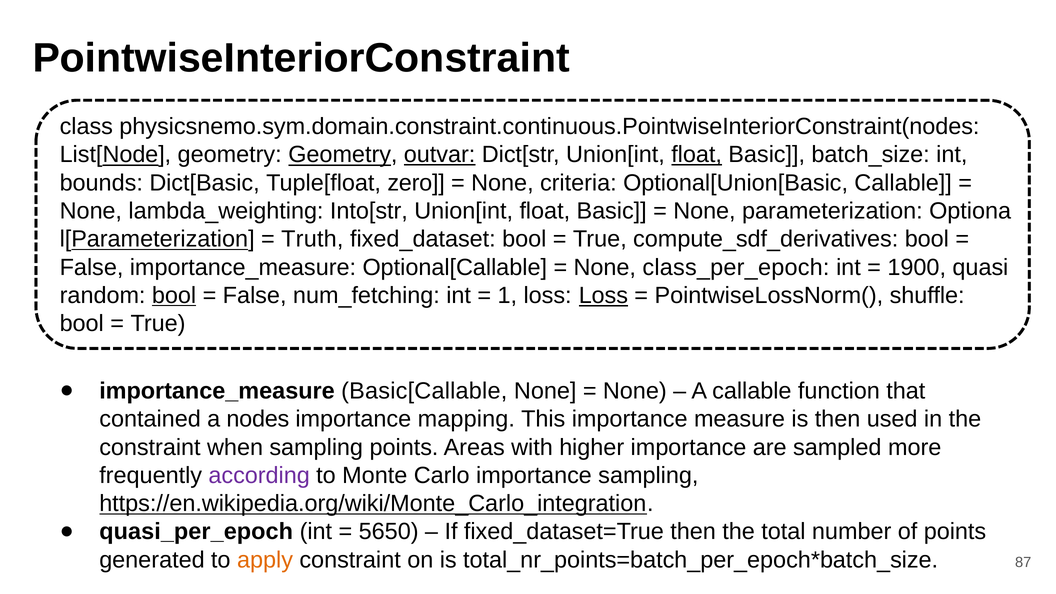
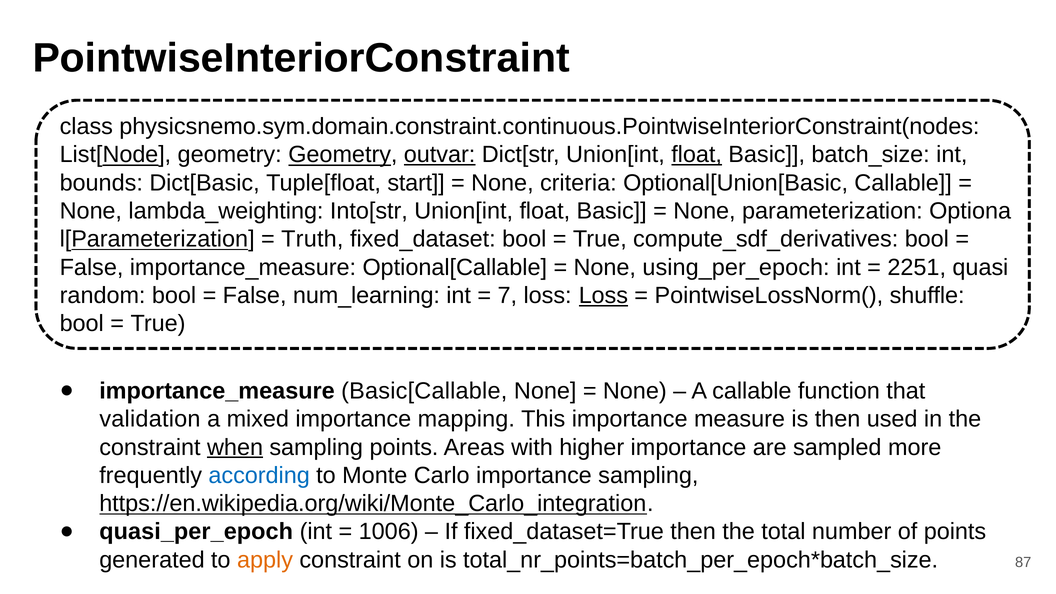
zero: zero -> start
class_per_epoch: class_per_epoch -> using_per_epoch
1900: 1900 -> 2251
bool at (174, 295) underline: present -> none
num_fetching: num_fetching -> num_learning
1: 1 -> 7
contained: contained -> validation
nodes: nodes -> mixed
when underline: none -> present
according colour: purple -> blue
5650: 5650 -> 1006
